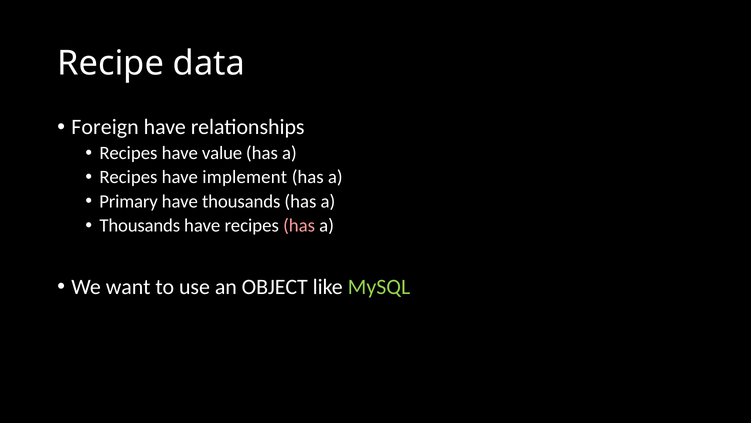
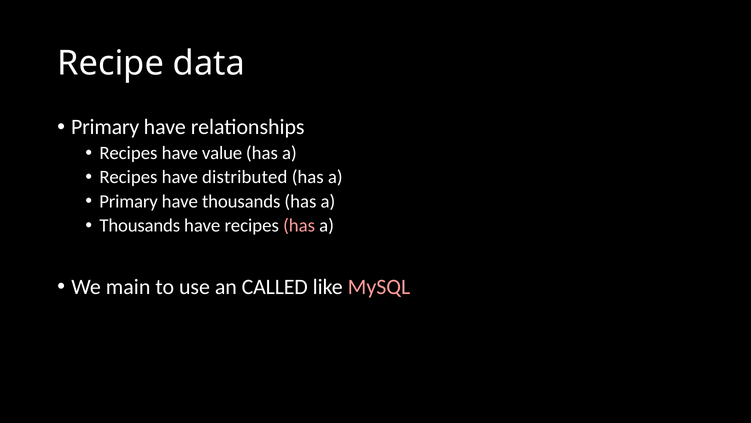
Foreign at (105, 127): Foreign -> Primary
implement: implement -> distributed
want: want -> main
OBJECT: OBJECT -> CALLED
MySQL colour: light green -> pink
